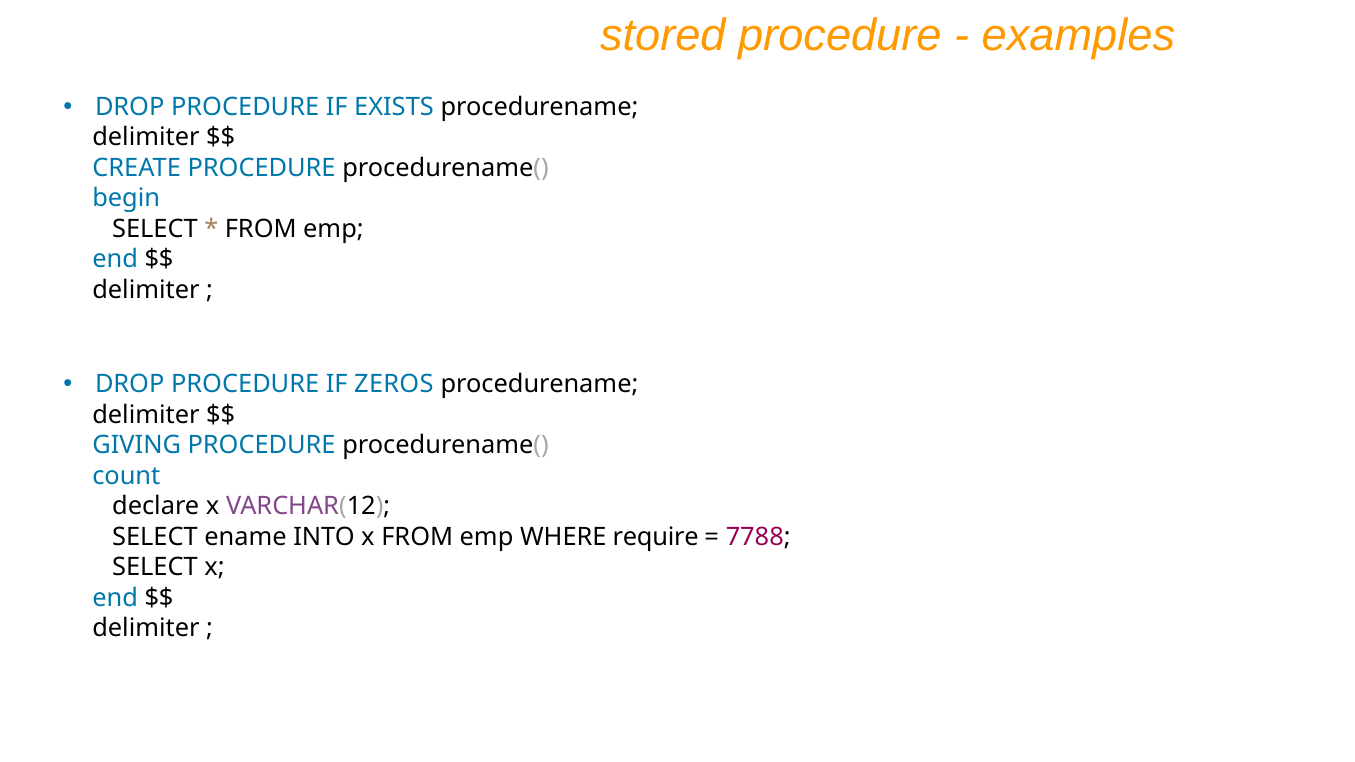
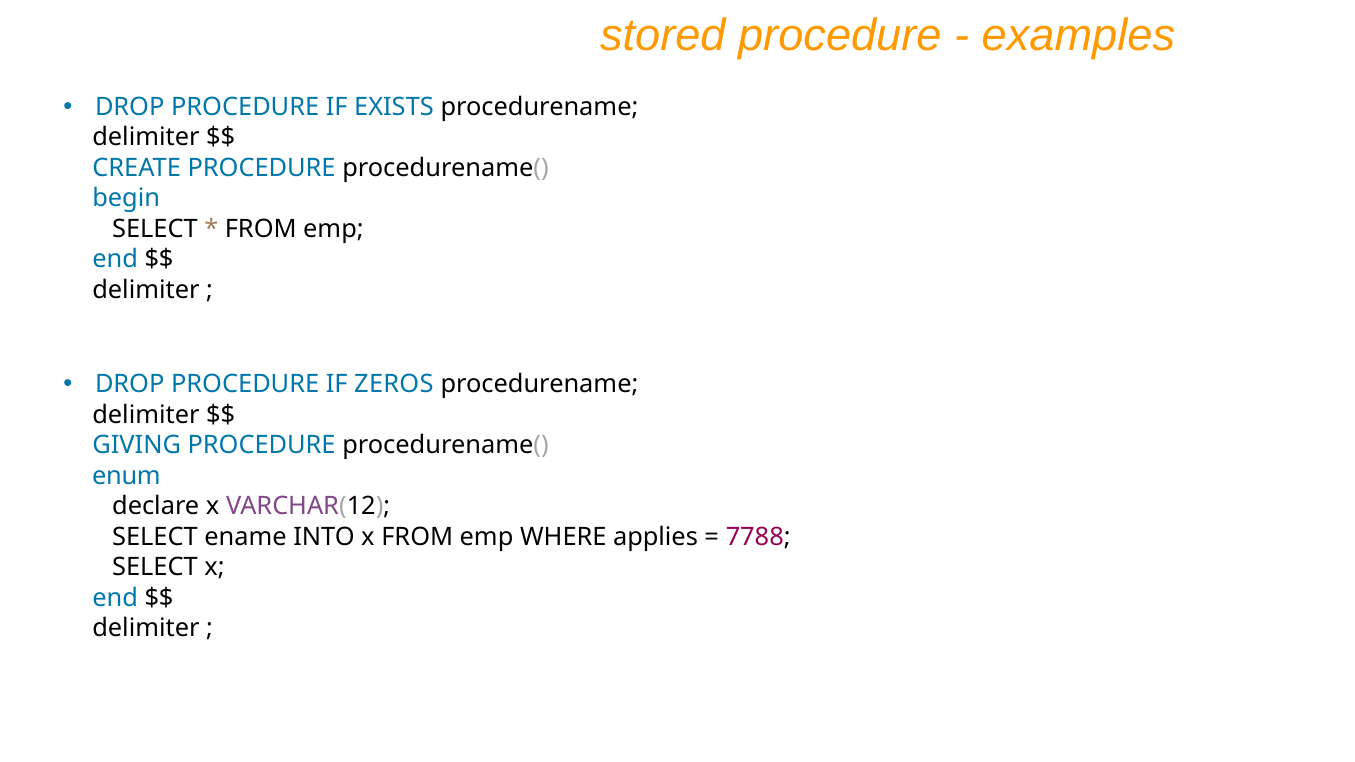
count: count -> enum
require: require -> applies
